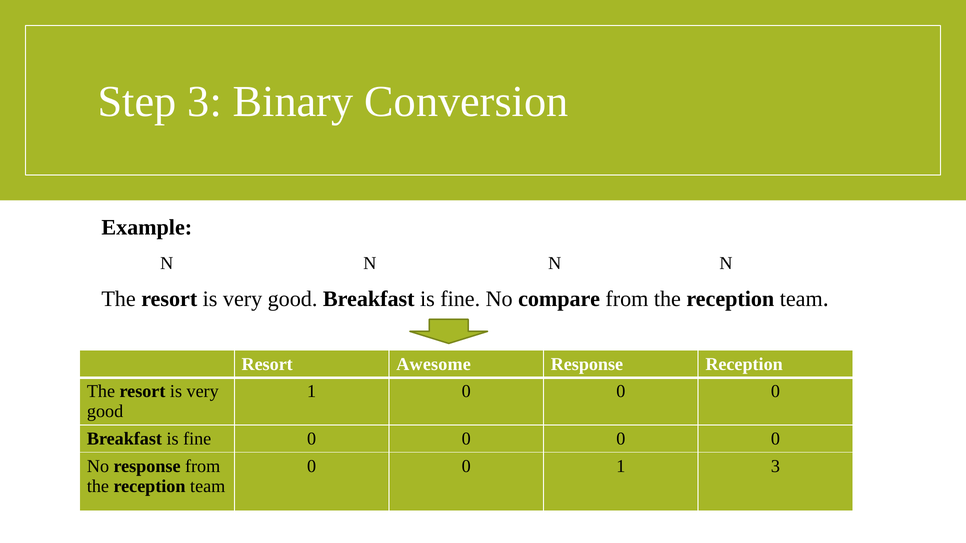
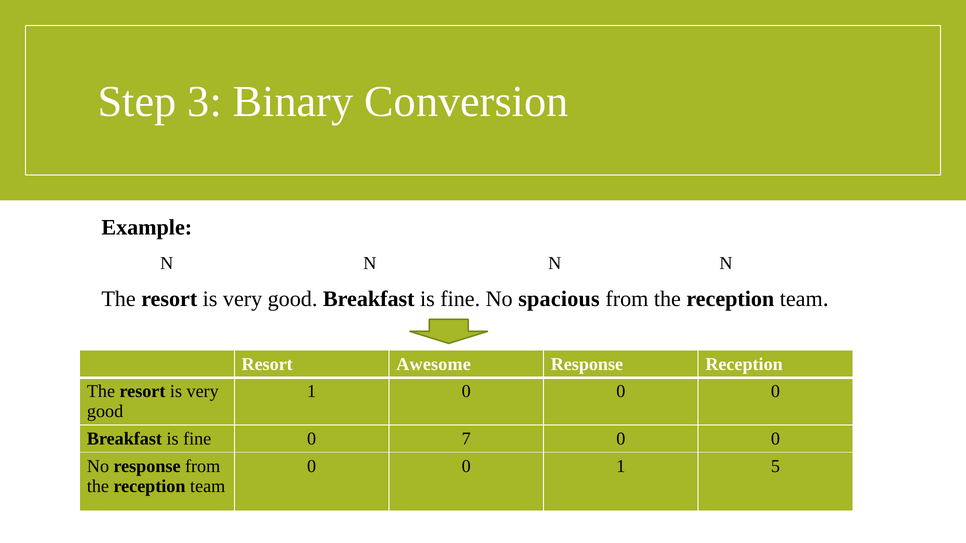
compare: compare -> spacious
fine 0 0: 0 -> 7
1 3: 3 -> 5
